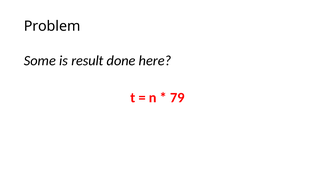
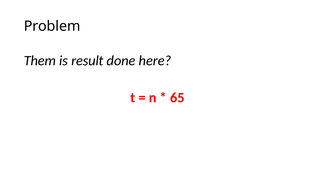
Some: Some -> Them
79: 79 -> 65
